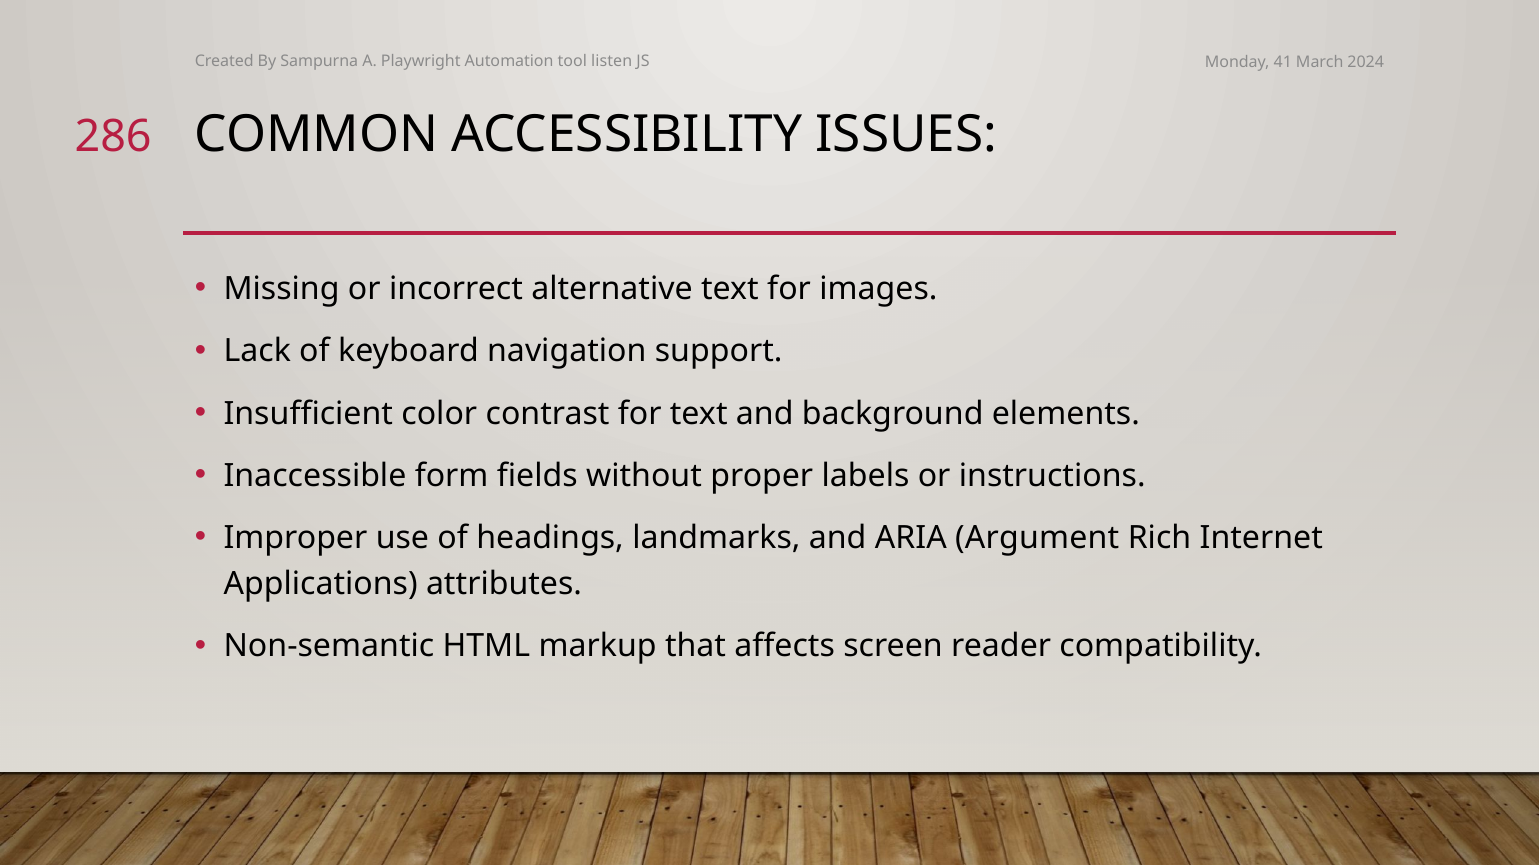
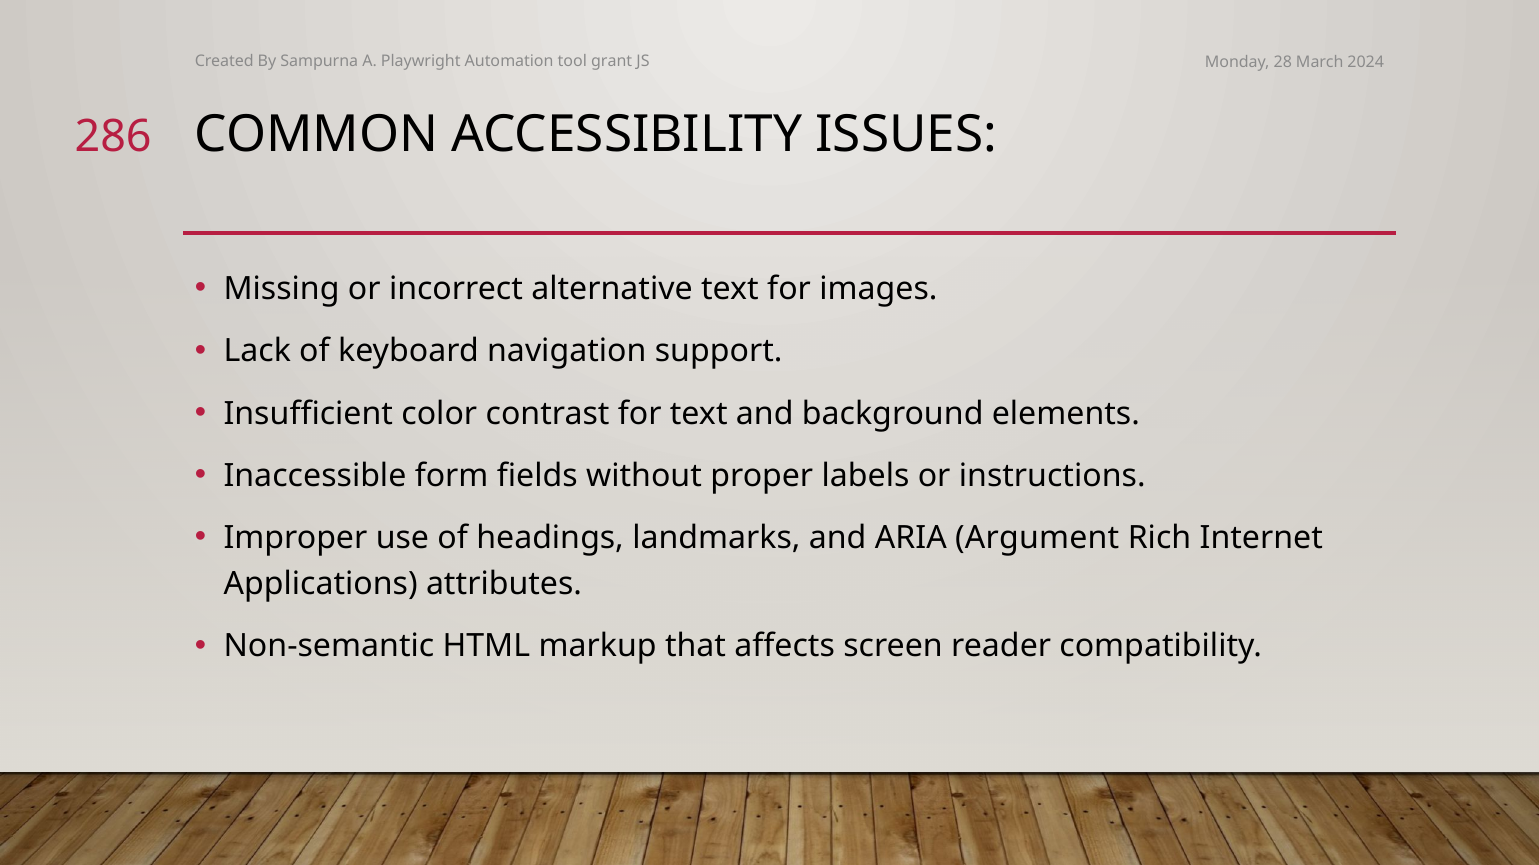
listen: listen -> grant
41: 41 -> 28
